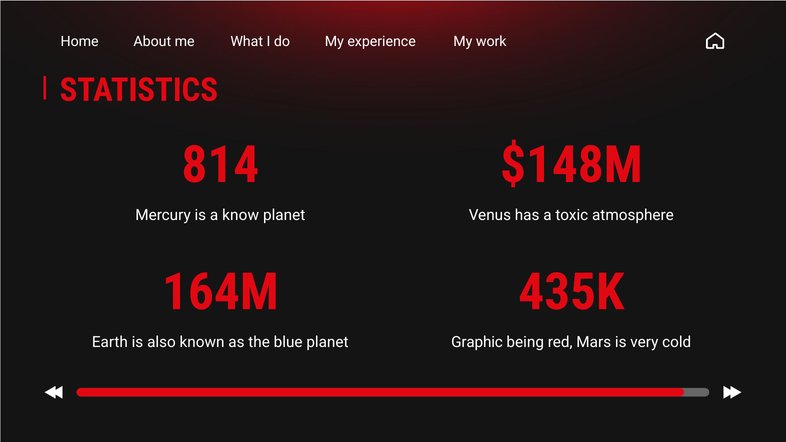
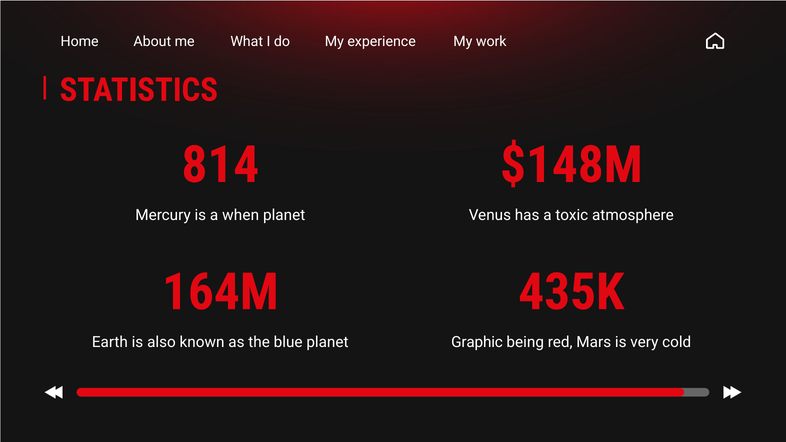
know: know -> when
